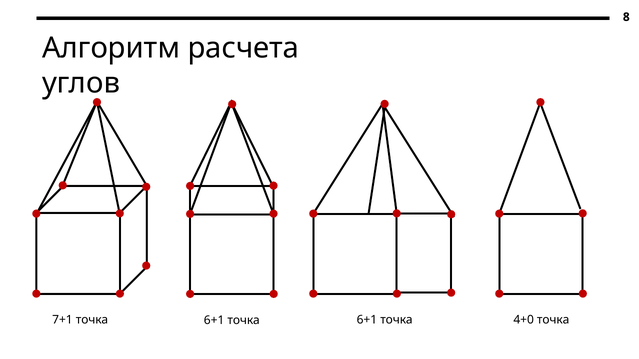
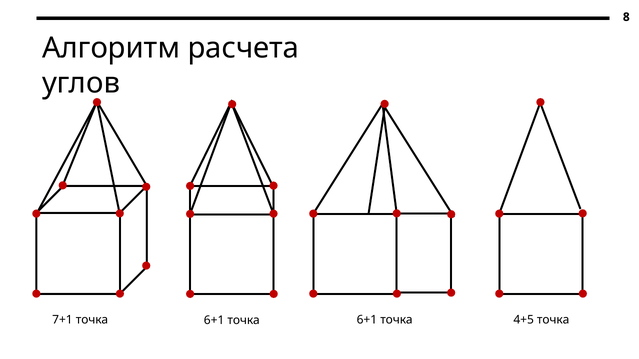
4+0: 4+0 -> 4+5
